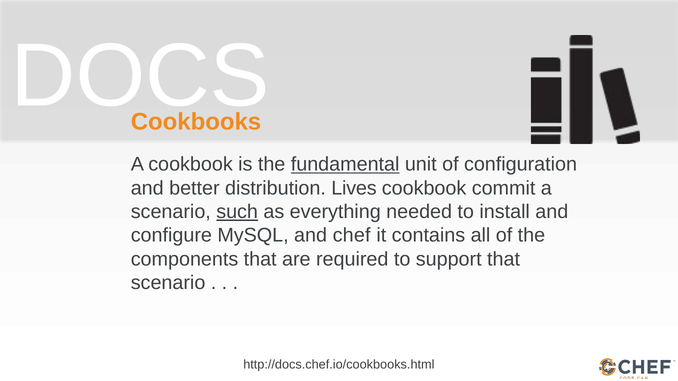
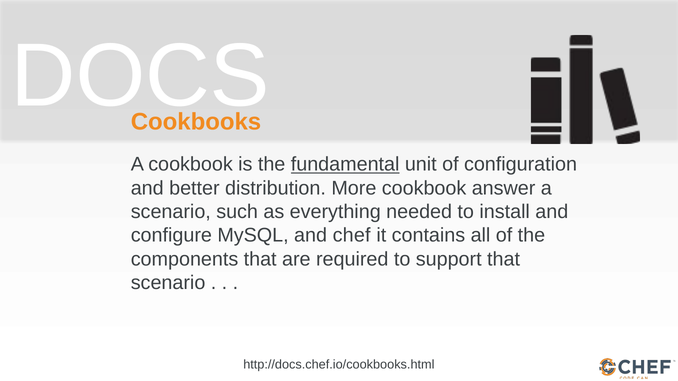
Lives: Lives -> More
commit: commit -> answer
such underline: present -> none
